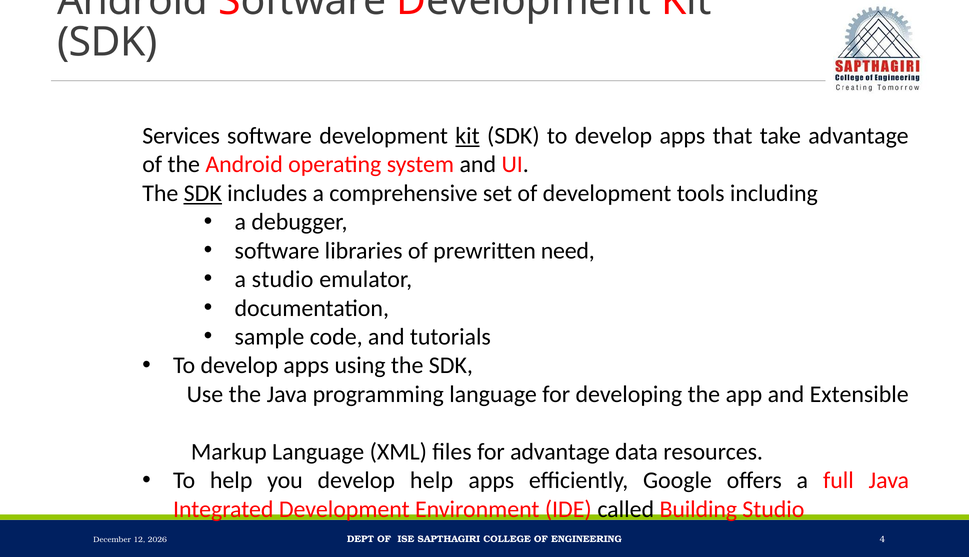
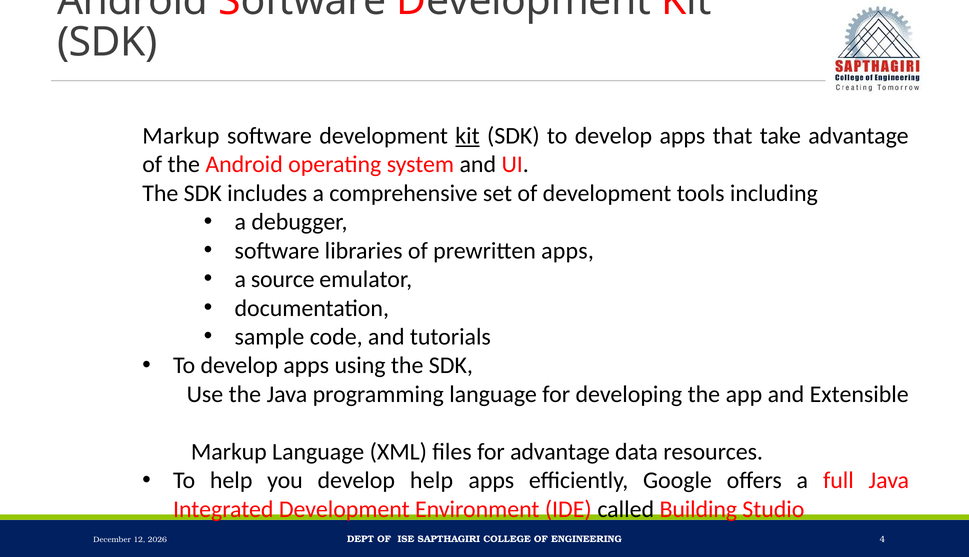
Services at (181, 136): Services -> Markup
SDK at (203, 193) underline: present -> none
prewritten need: need -> apps
a studio: studio -> source
